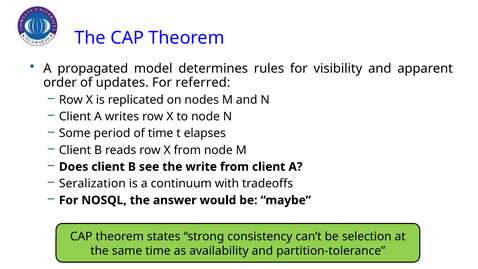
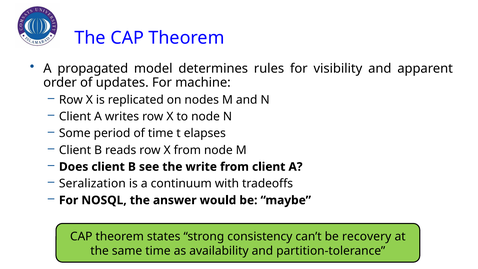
referred: referred -> machine
selection: selection -> recovery
